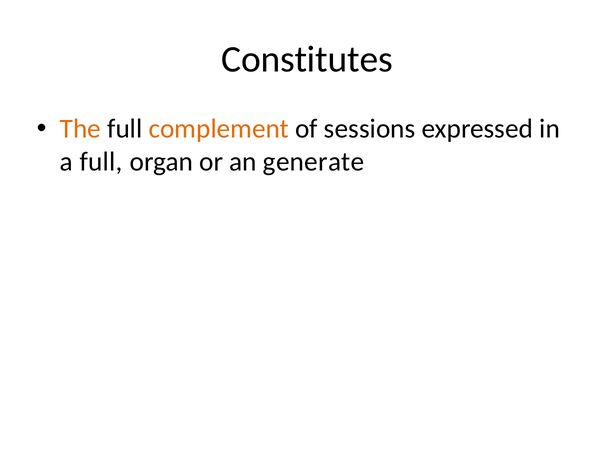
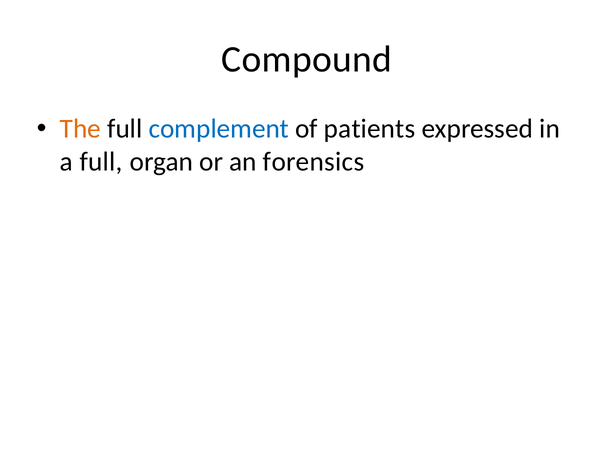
Constitutes: Constitutes -> Compound
complement colour: orange -> blue
sessions: sessions -> patients
generate: generate -> forensics
